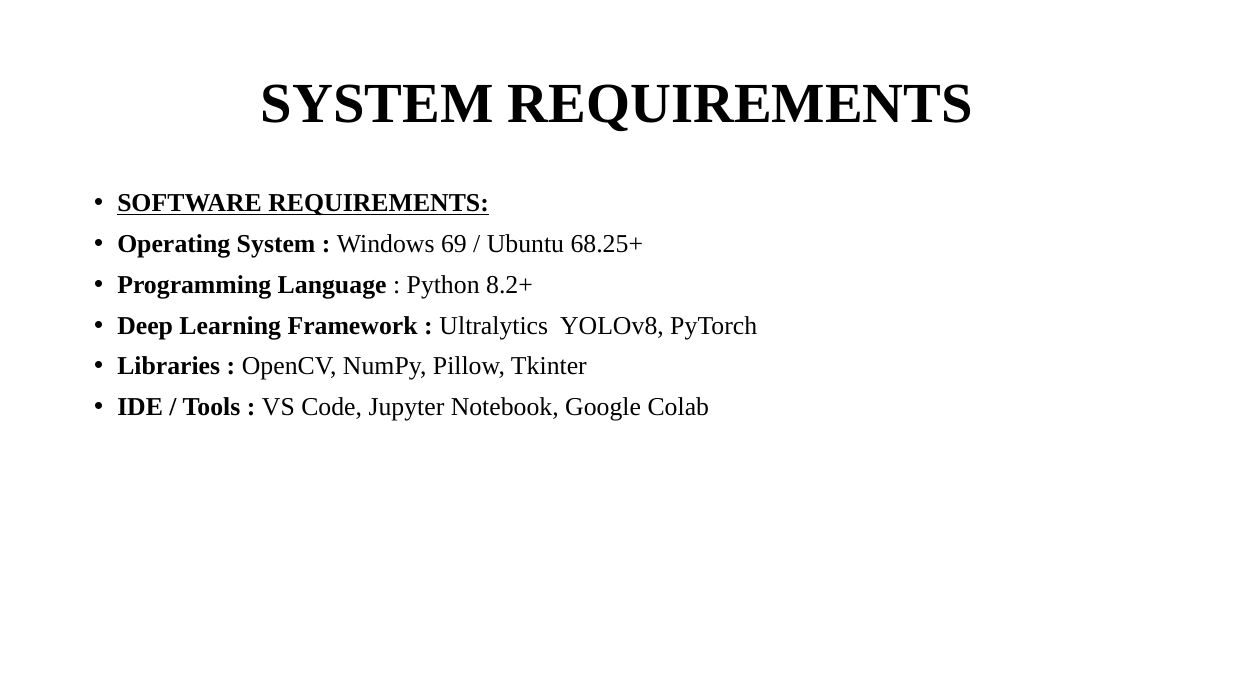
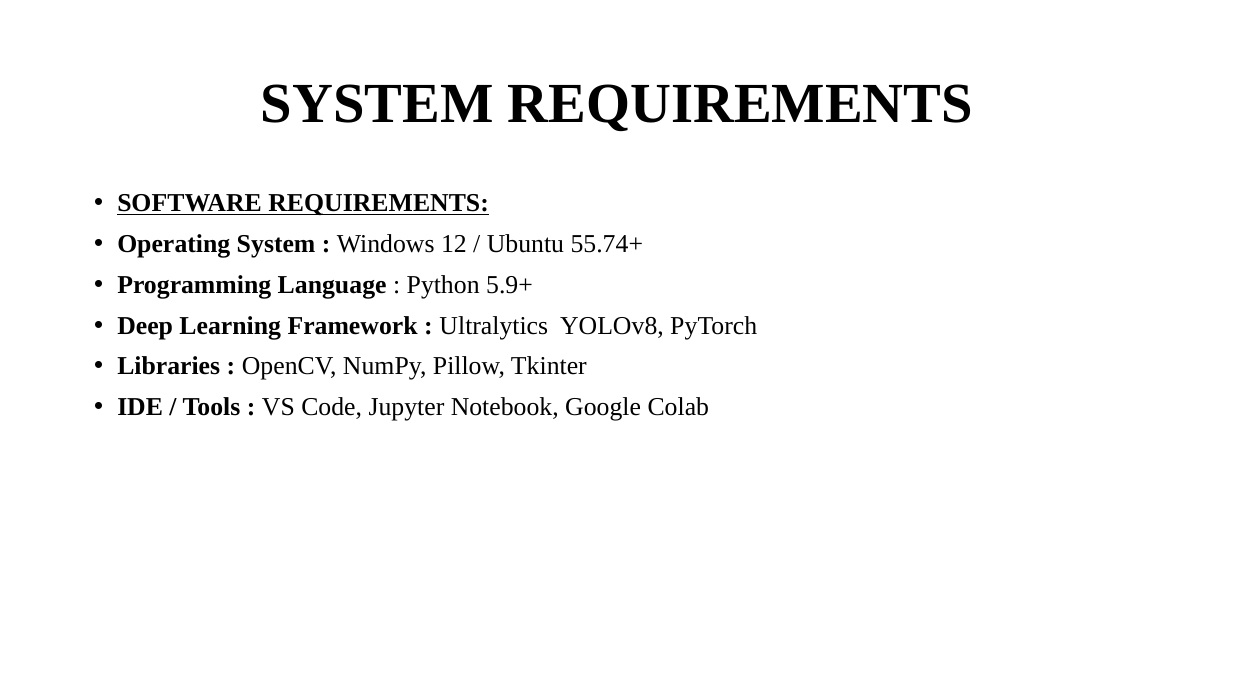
69: 69 -> 12
68.25+: 68.25+ -> 55.74+
8.2+: 8.2+ -> 5.9+
